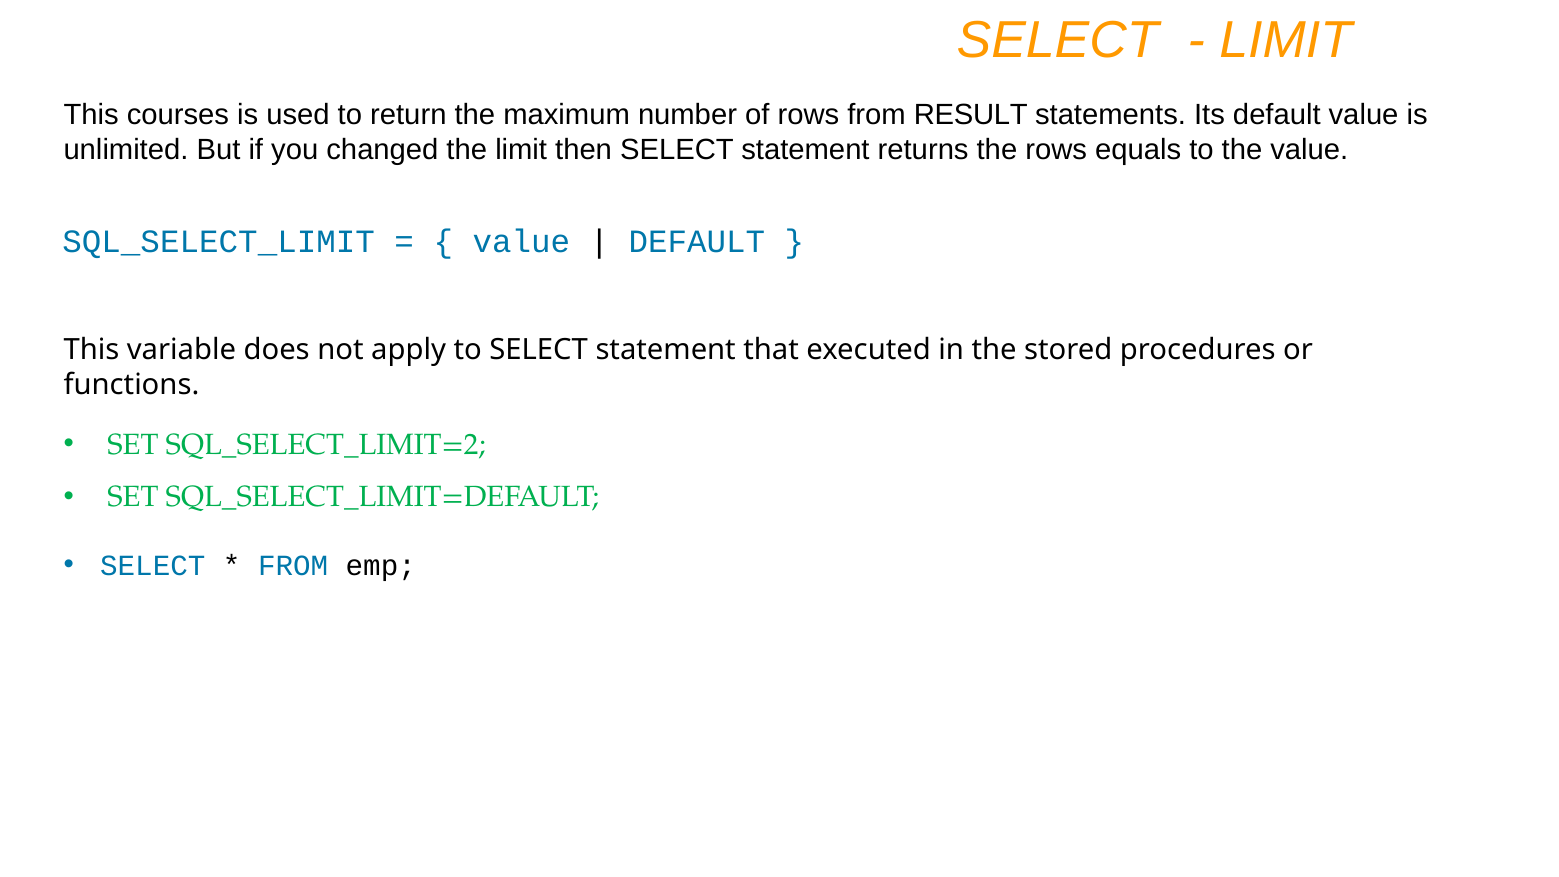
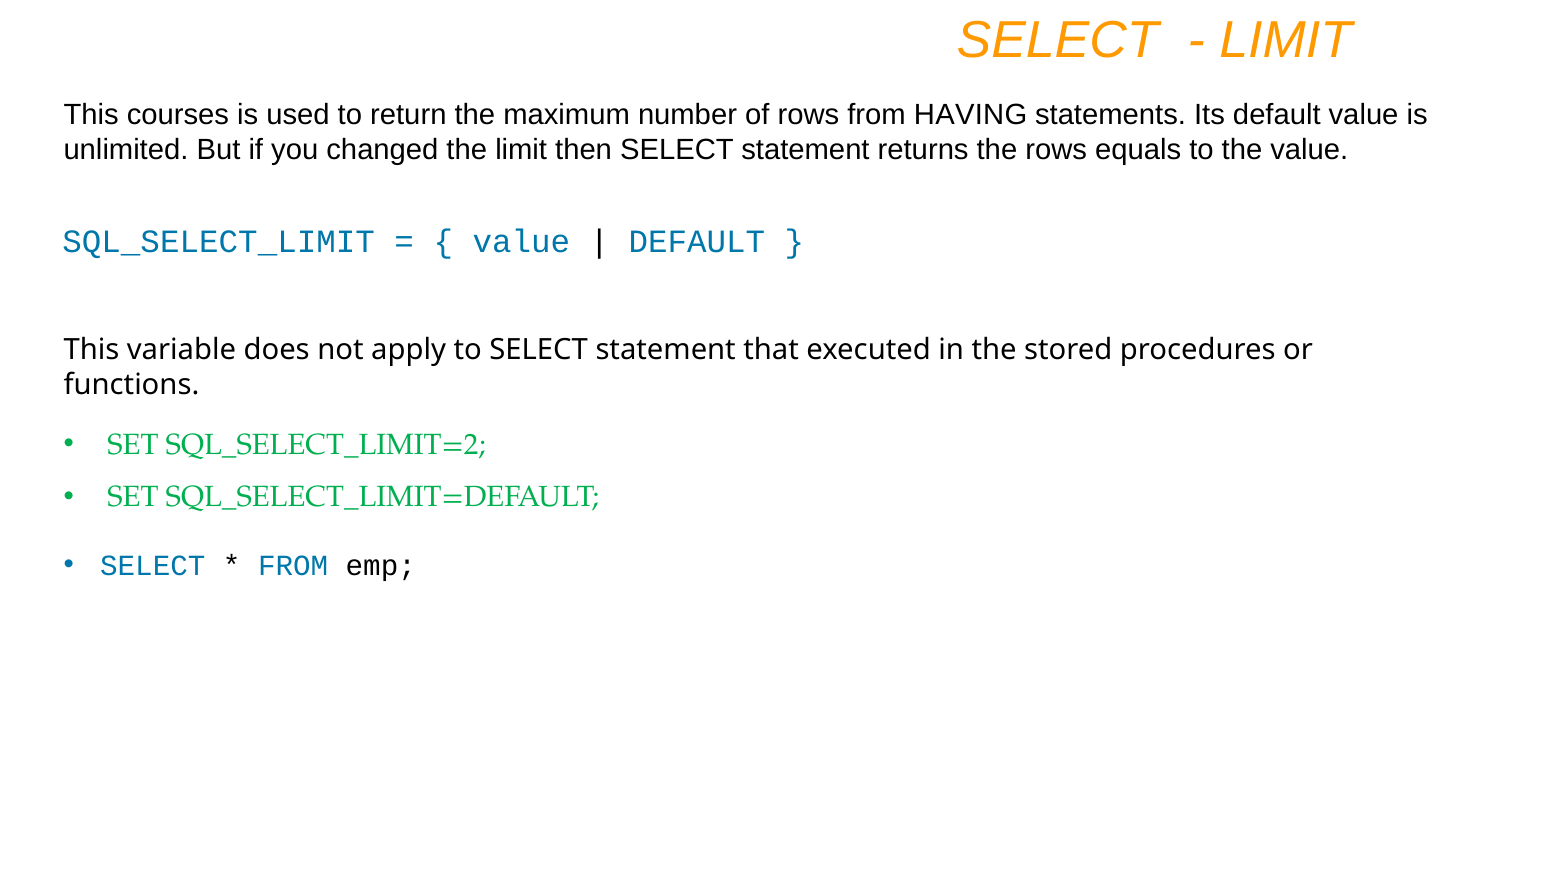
RESULT: RESULT -> HAVING
